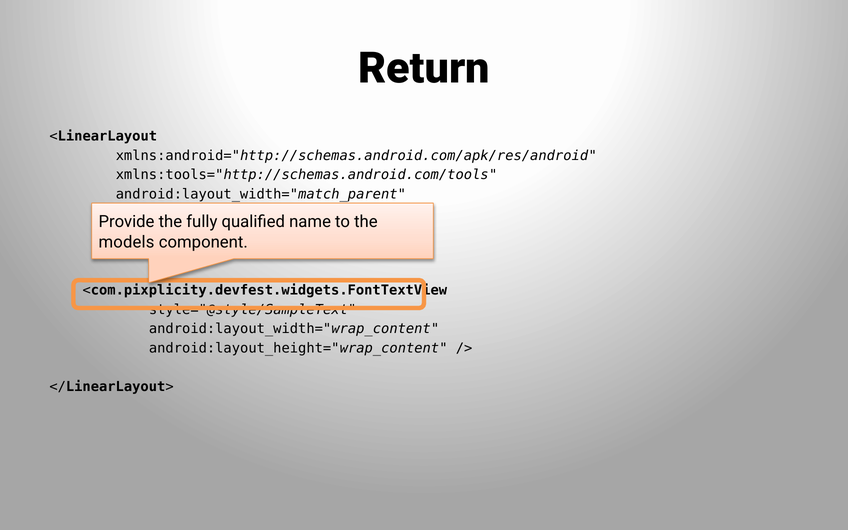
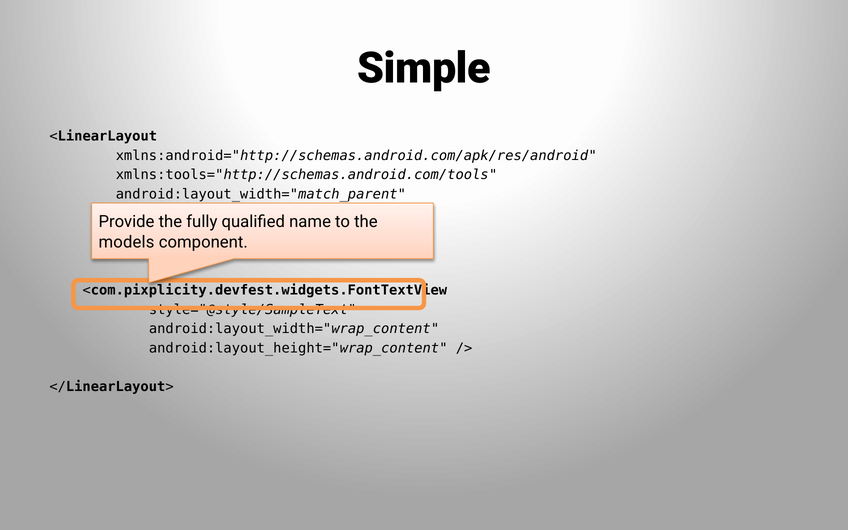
Return: Return -> Simple
